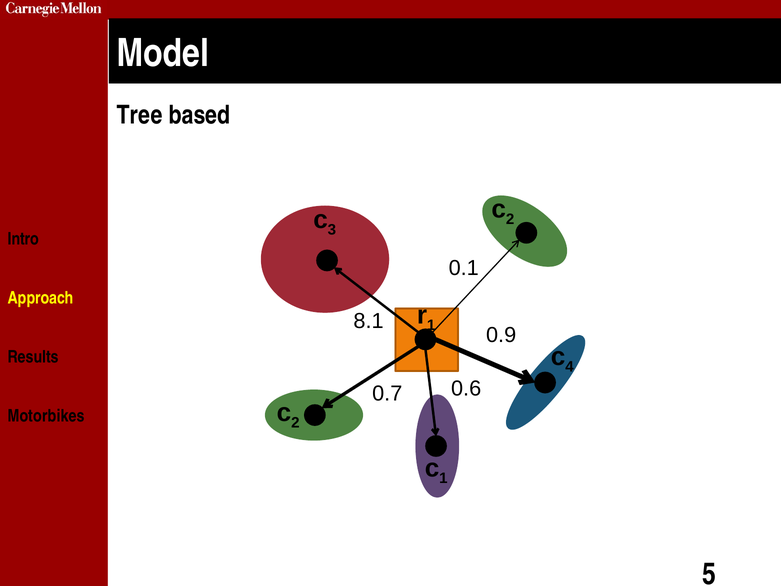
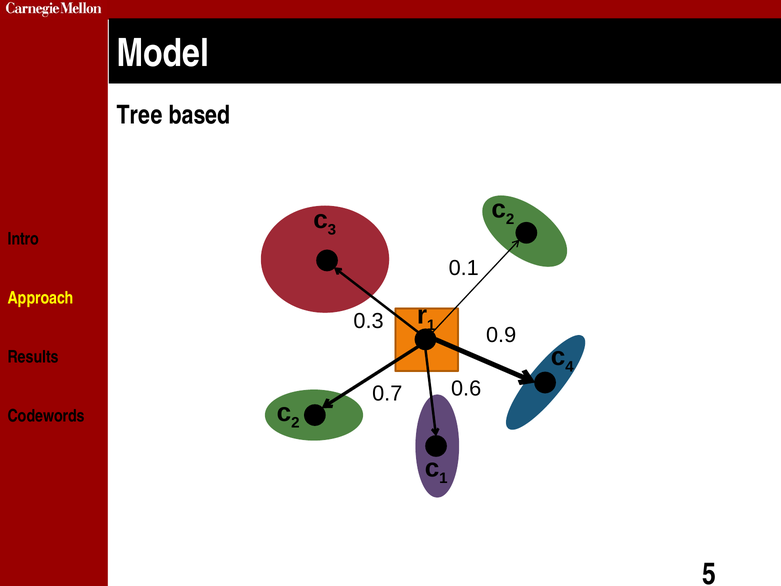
8.1: 8.1 -> 0.3
Motorbikes: Motorbikes -> Codewords
